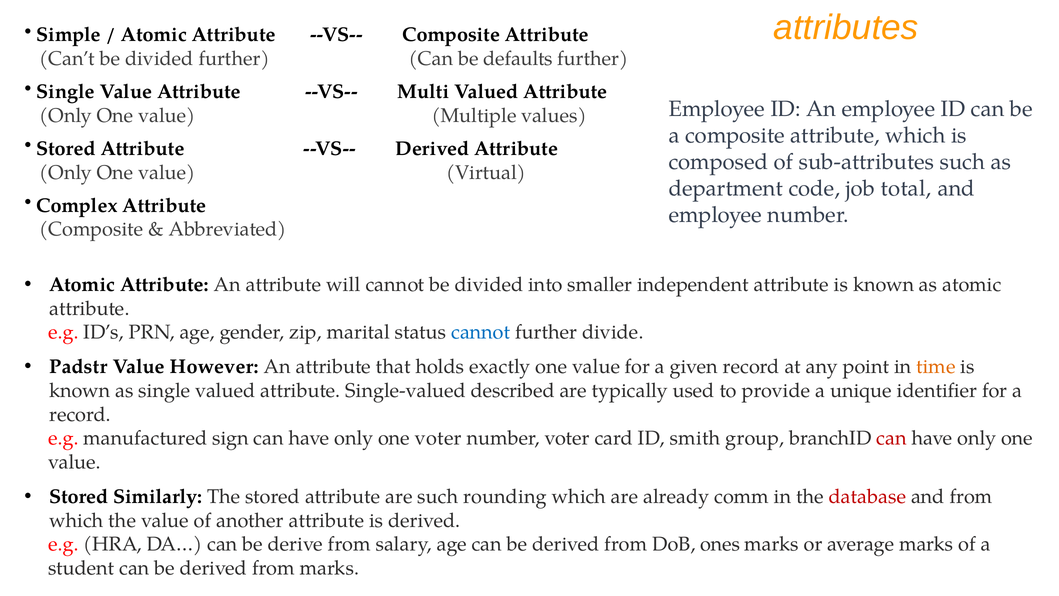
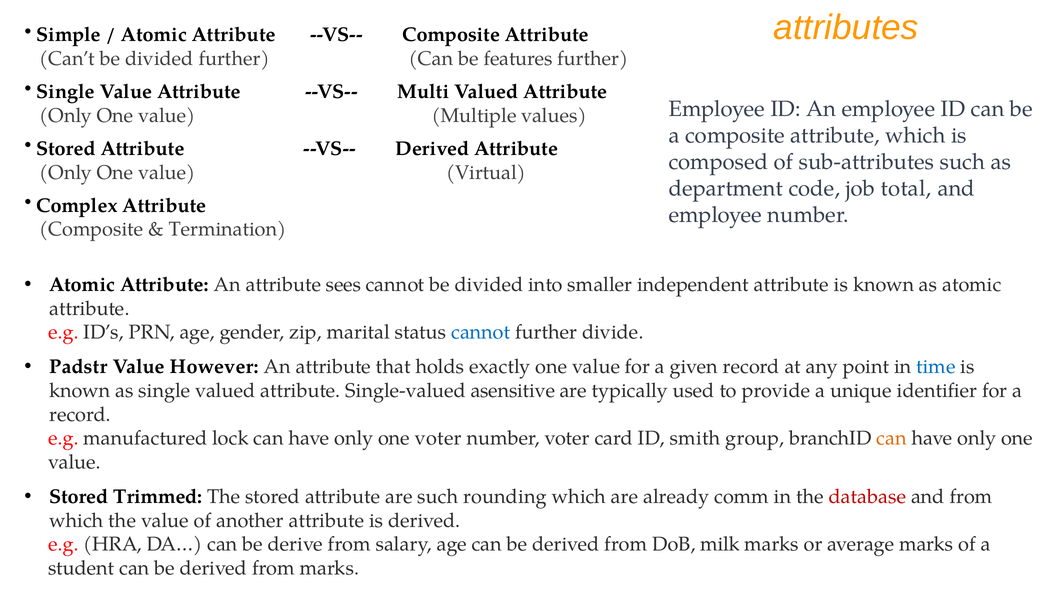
defaults: defaults -> features
Abbreviated: Abbreviated -> Termination
will: will -> sees
time colour: orange -> blue
described: described -> asensitive
sign: sign -> lock
can at (892, 438) colour: red -> orange
Similarly: Similarly -> Trimmed
ones: ones -> milk
